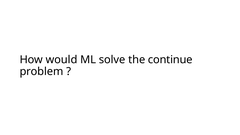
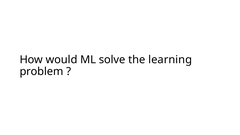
continue: continue -> learning
